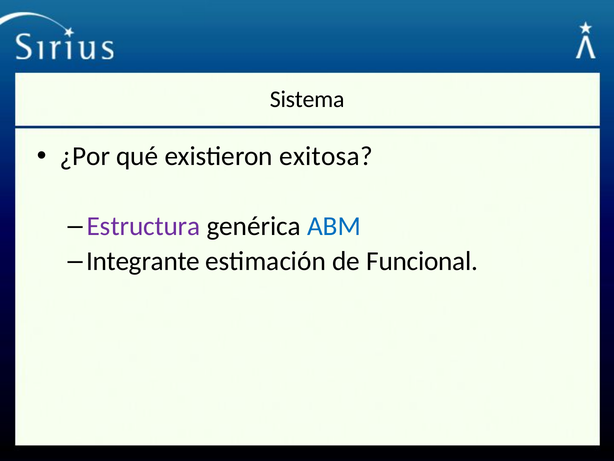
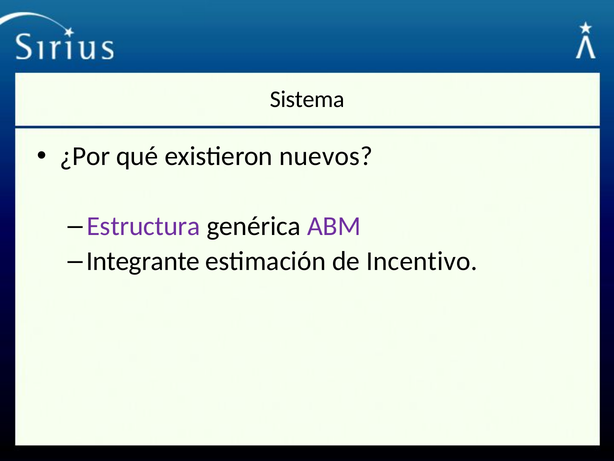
exitosa: exitosa -> nuevos
ABM colour: blue -> purple
Funcional: Funcional -> Incentivo
